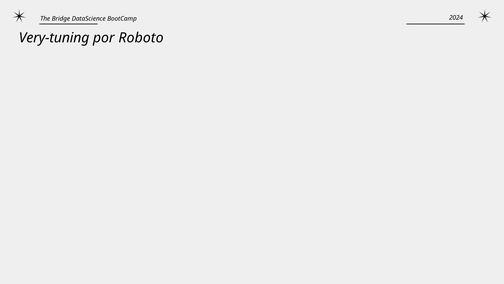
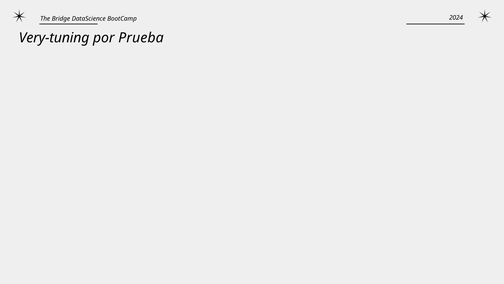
Roboto: Roboto -> Prueba
